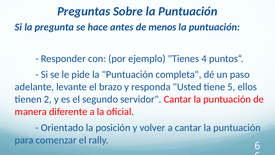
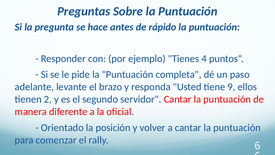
menos: menos -> rápido
5: 5 -> 9
